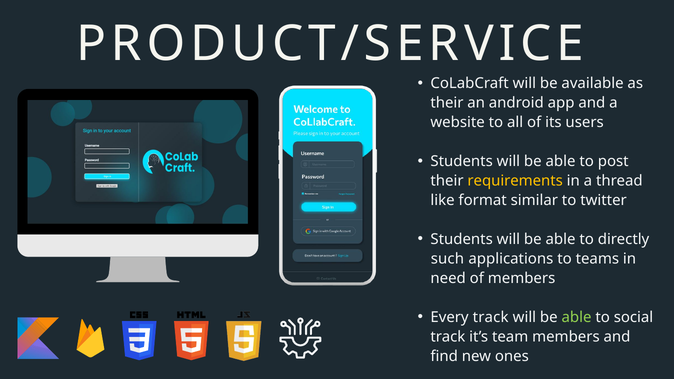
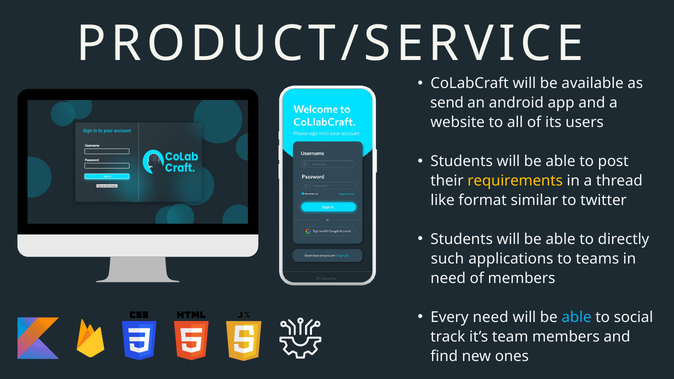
their at (447, 103): their -> send
Every track: track -> need
able at (577, 317) colour: light green -> light blue
